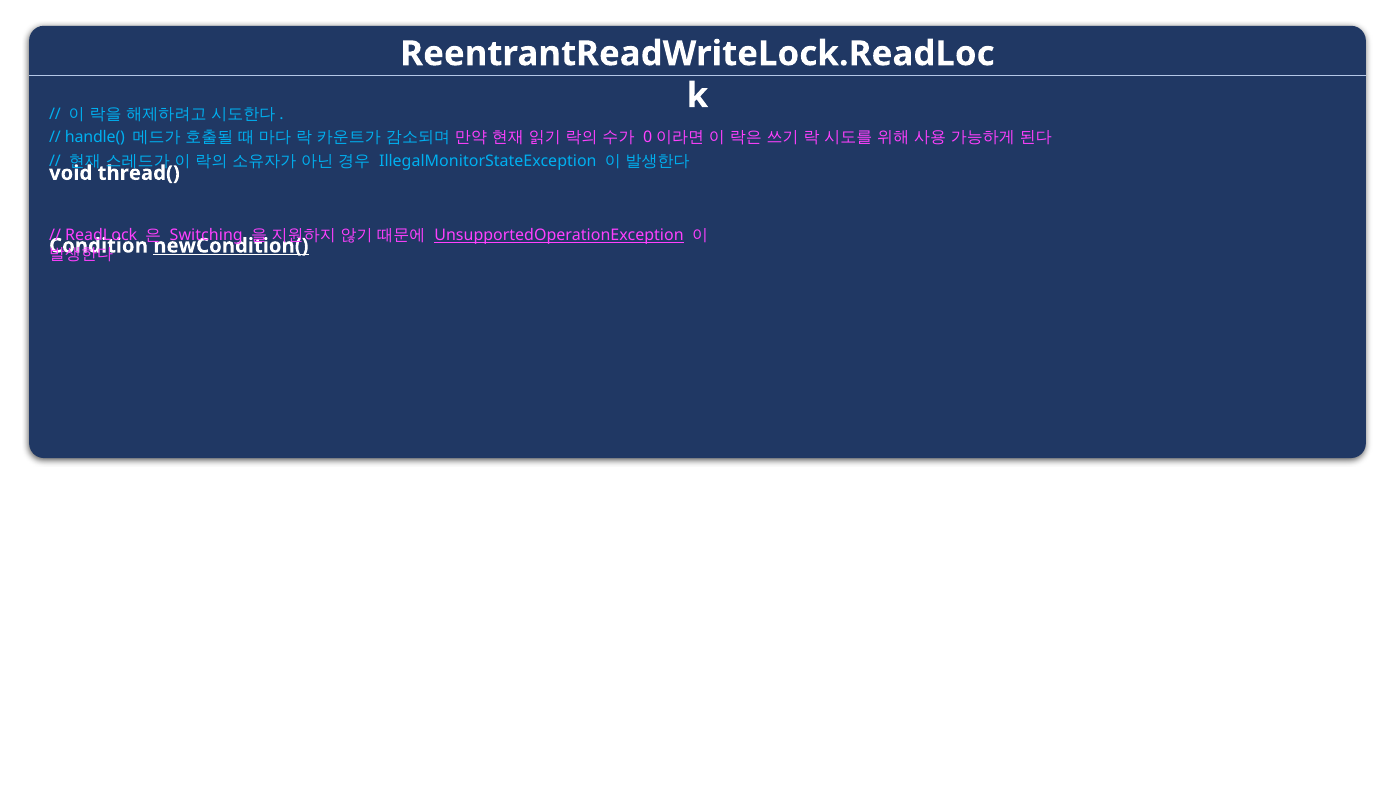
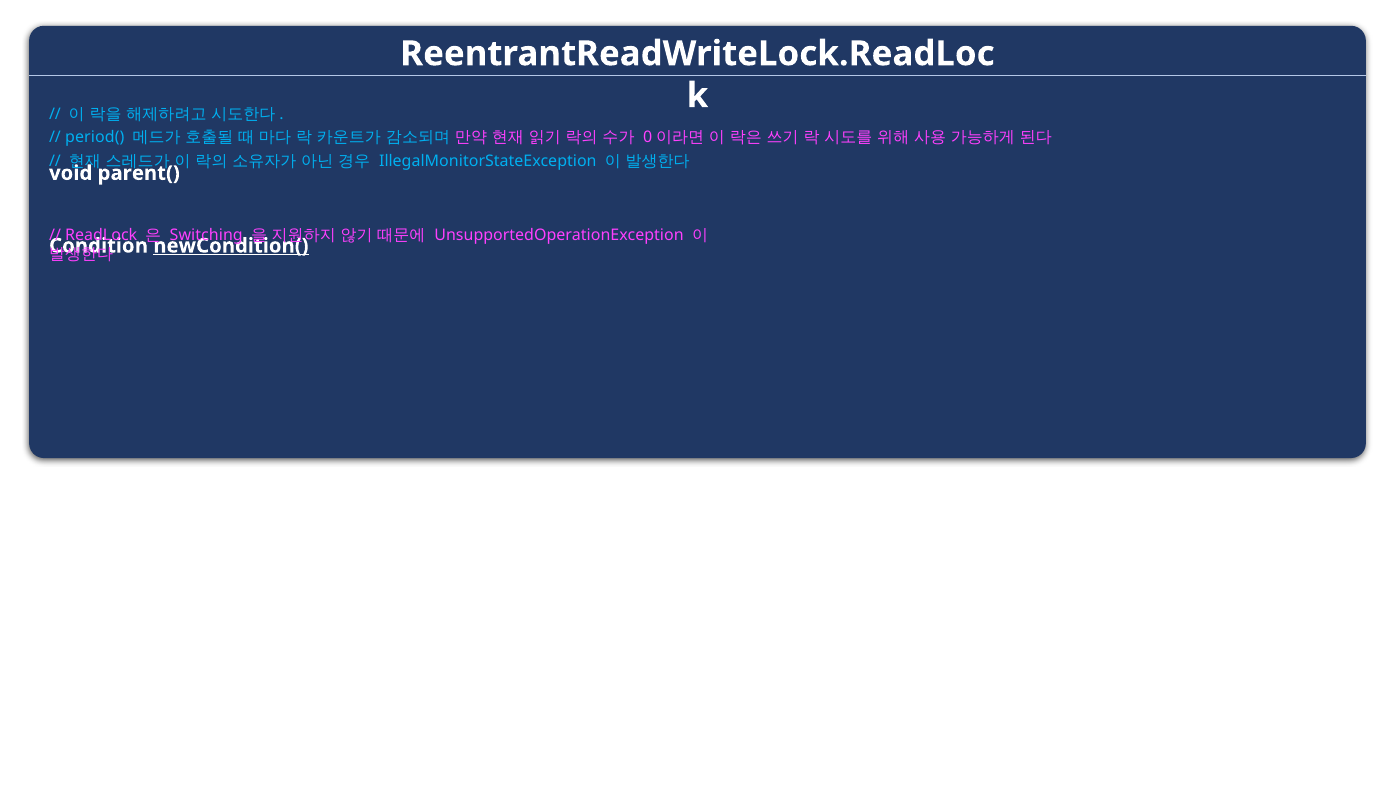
handle(: handle( -> period(
thread(: thread( -> parent(
UnsupportedOperationException underline: present -> none
